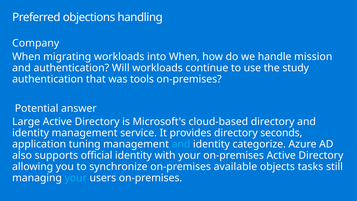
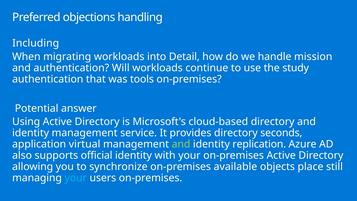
Company: Company -> Including
into When: When -> Detail
Large: Large -> Using
tuning: tuning -> virtual
and at (181, 144) colour: light blue -> light green
categorize: categorize -> replication
tasks: tasks -> place
